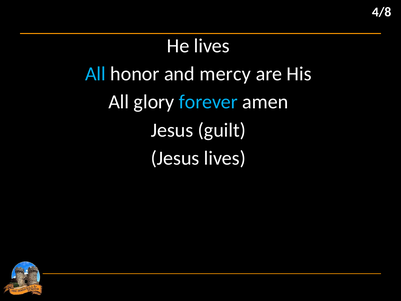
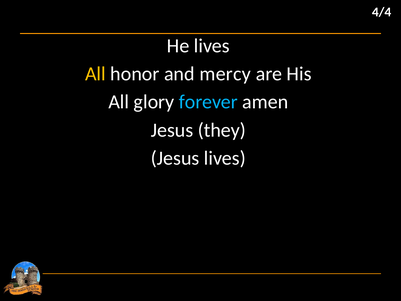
4/8: 4/8 -> 4/4
All at (95, 74) colour: light blue -> yellow
guilt: guilt -> they
